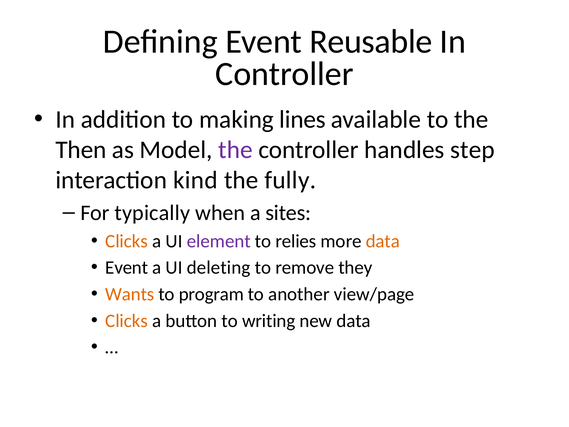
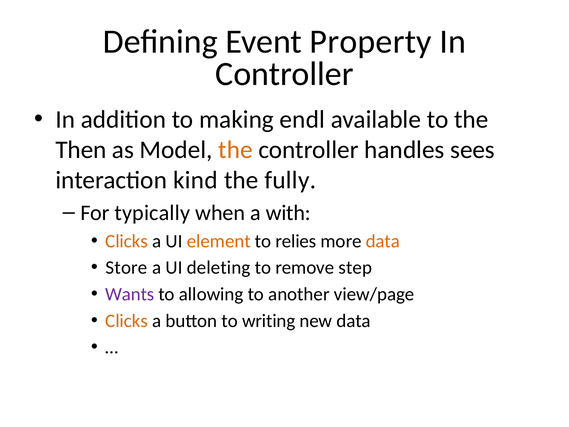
Reusable: Reusable -> Property
lines: lines -> endl
the at (235, 150) colour: purple -> orange
step: step -> sees
sites: sites -> with
element colour: purple -> orange
Event at (127, 268): Event -> Store
they: they -> step
Wants colour: orange -> purple
program: program -> allowing
